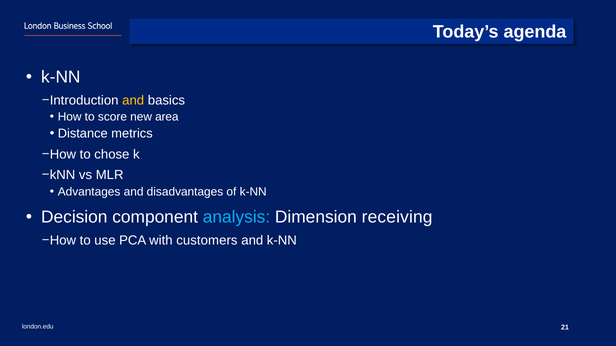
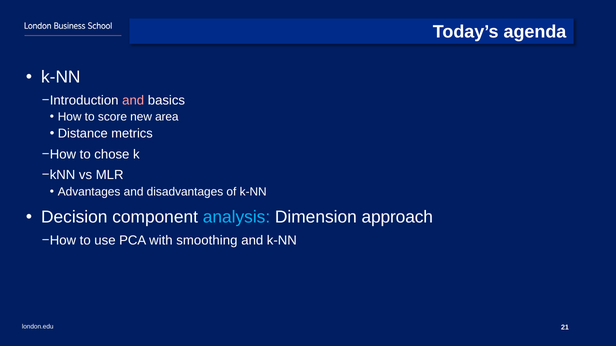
and at (133, 100) colour: yellow -> pink
receiving: receiving -> approach
customers: customers -> smoothing
